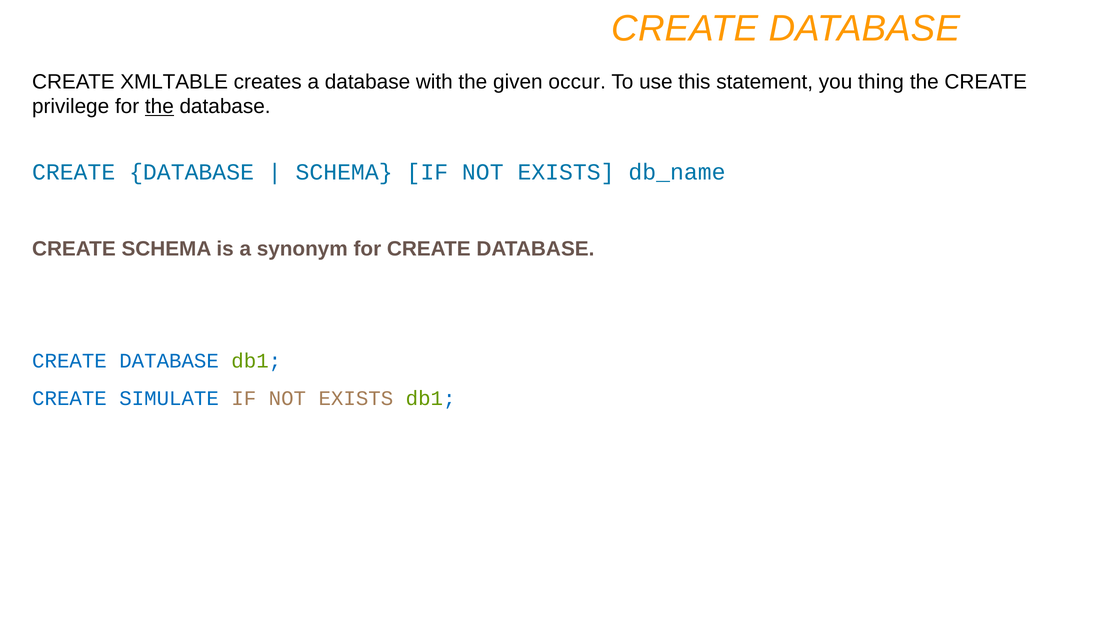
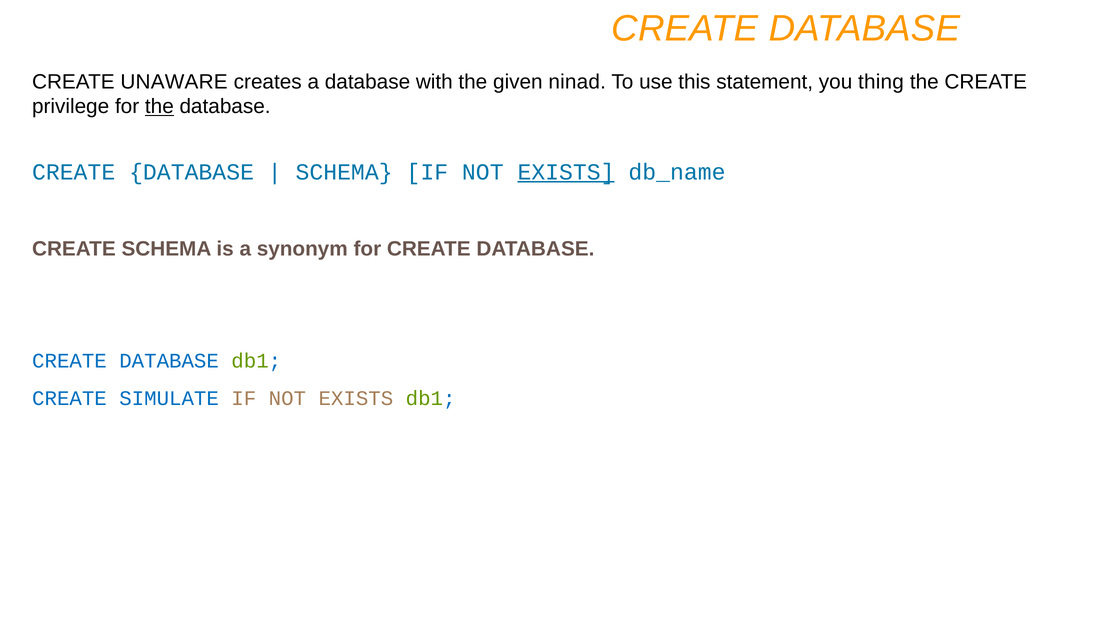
XMLTABLE: XMLTABLE -> UNAWARE
occur: occur -> ninad
EXISTS at (566, 172) underline: none -> present
